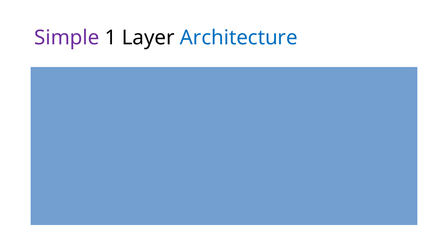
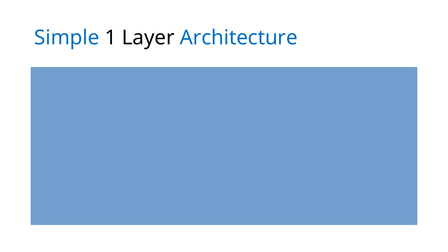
Simple colour: purple -> blue
